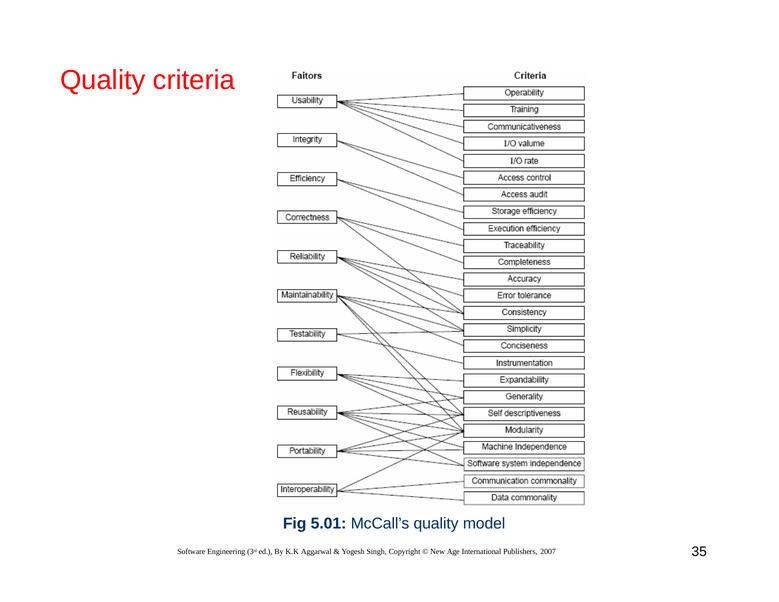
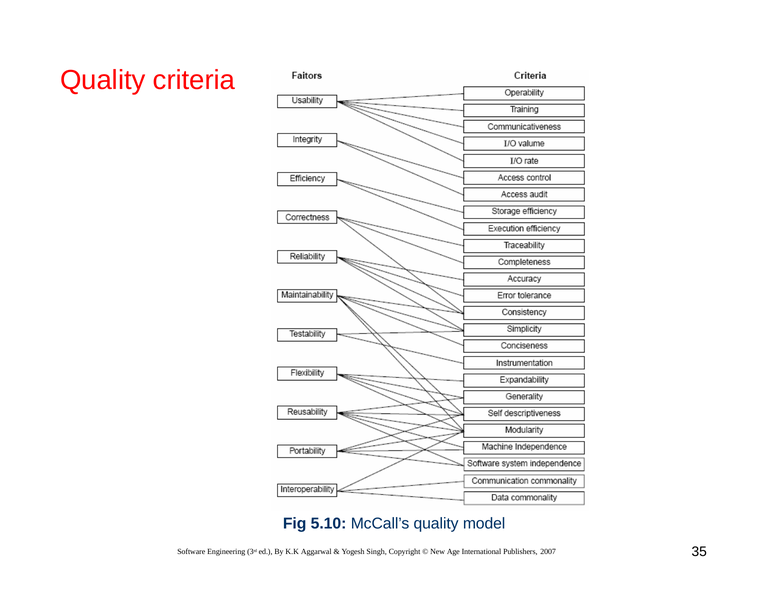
5.01: 5.01 -> 5.10
